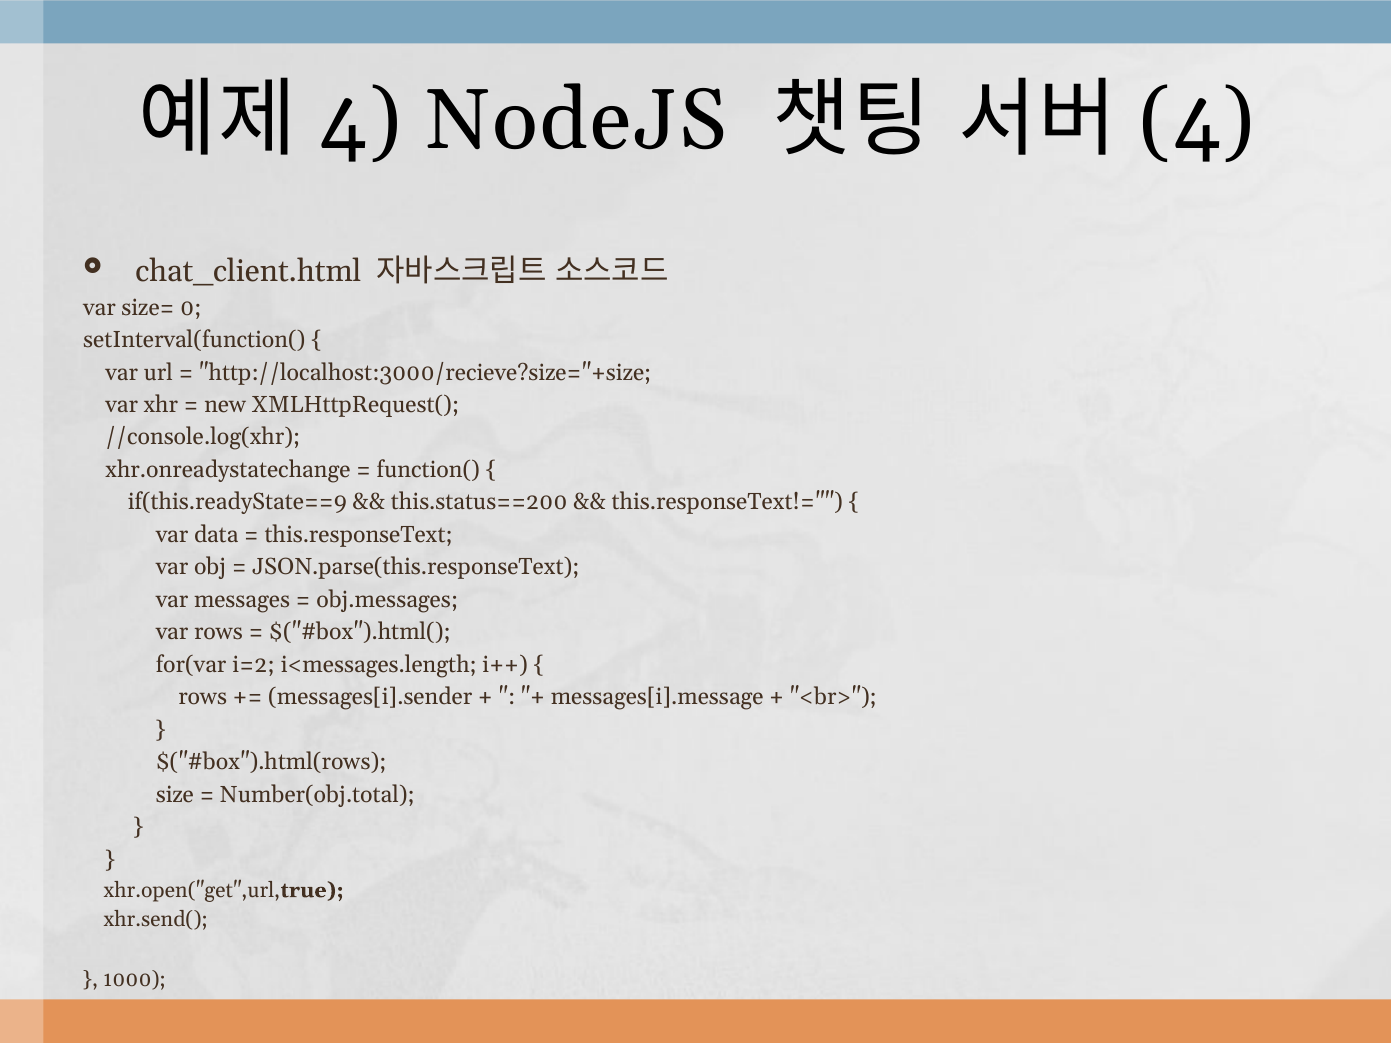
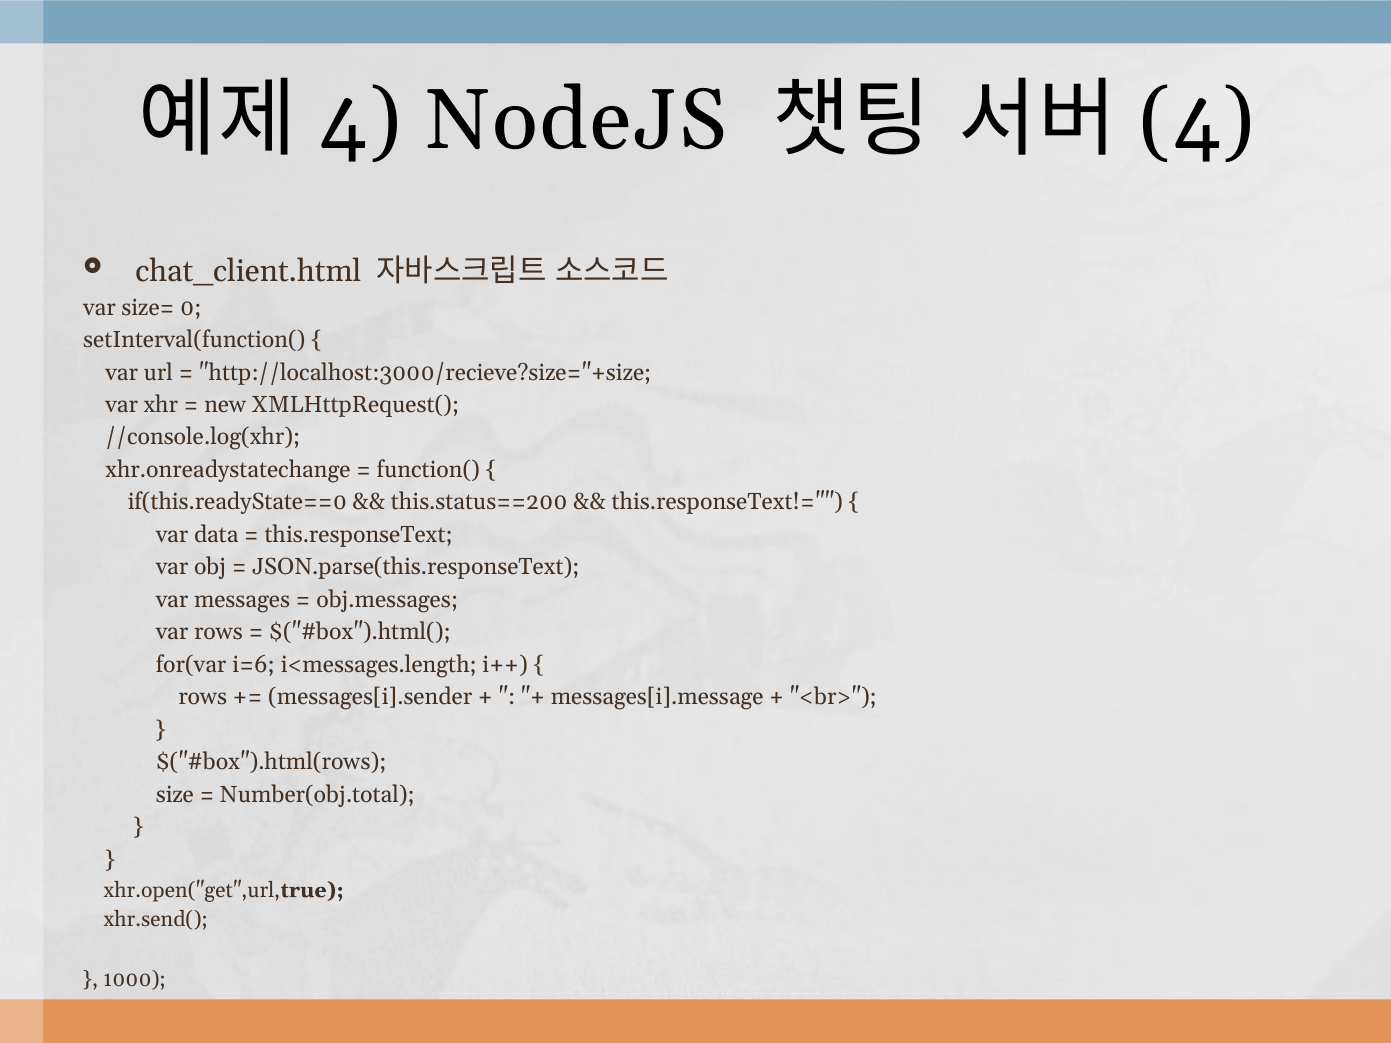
if(this.readyState==9: if(this.readyState==9 -> if(this.readyState==0
i=2: i=2 -> i=6
